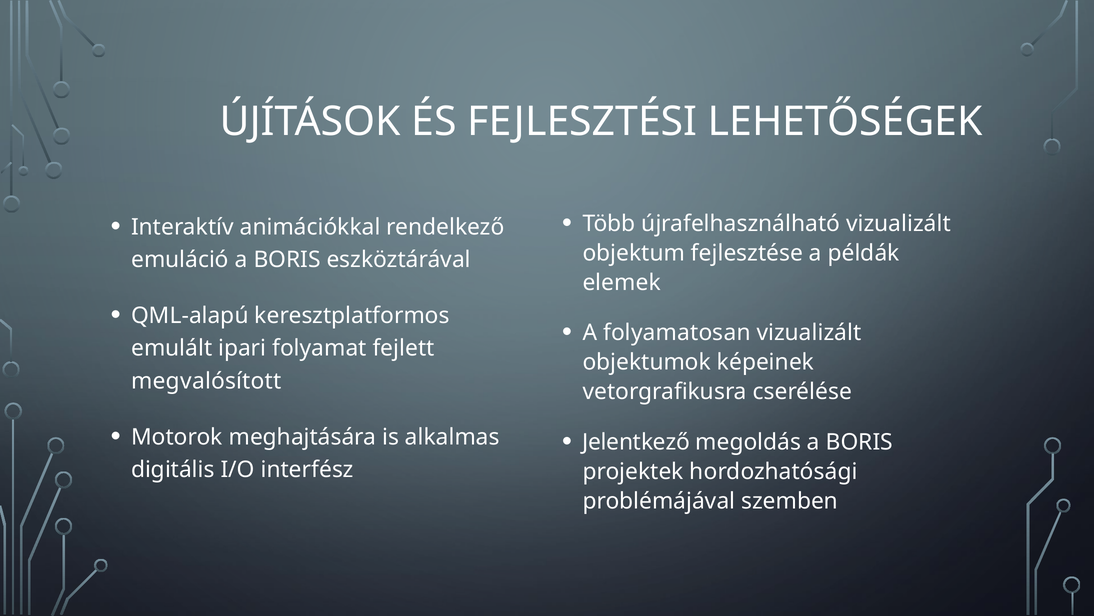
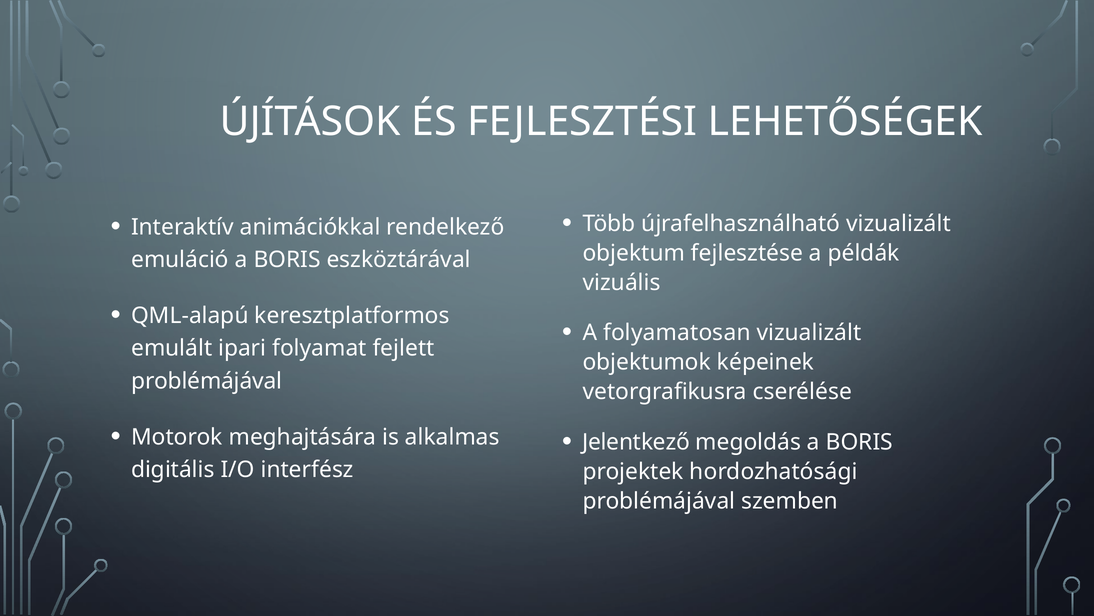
elemek: elemek -> vizuális
megvalósított at (207, 381): megvalósított -> problémájával
